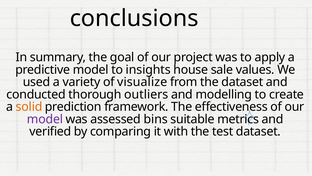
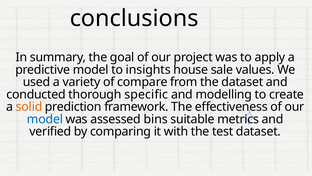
visualize: visualize -> compare
outliers: outliers -> specific
model at (45, 119) colour: purple -> blue
